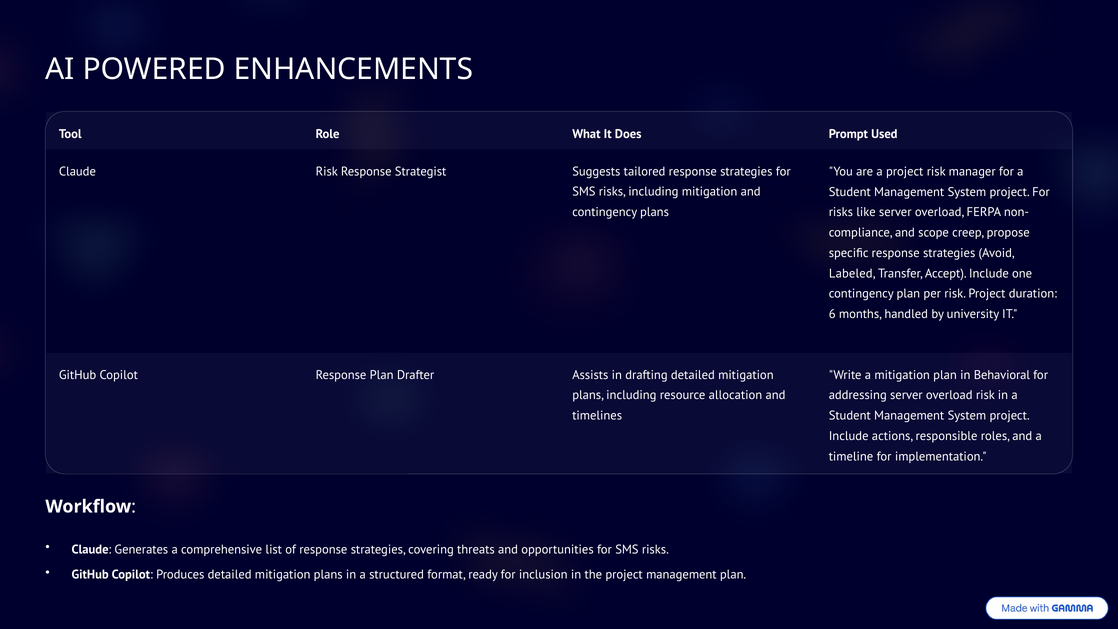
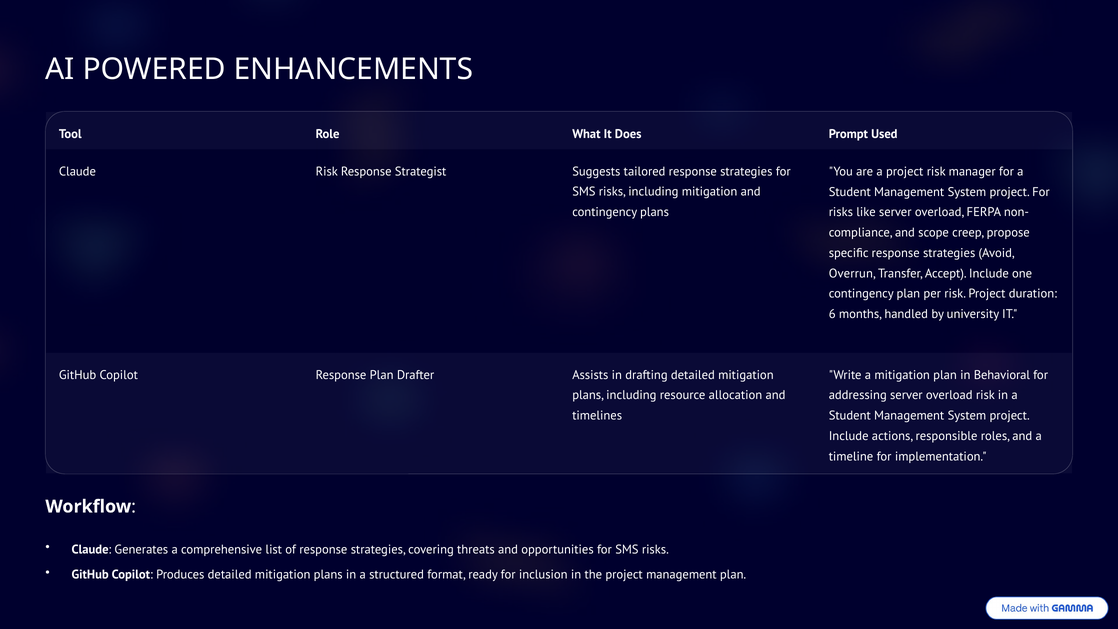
Labeled: Labeled -> Overrun
